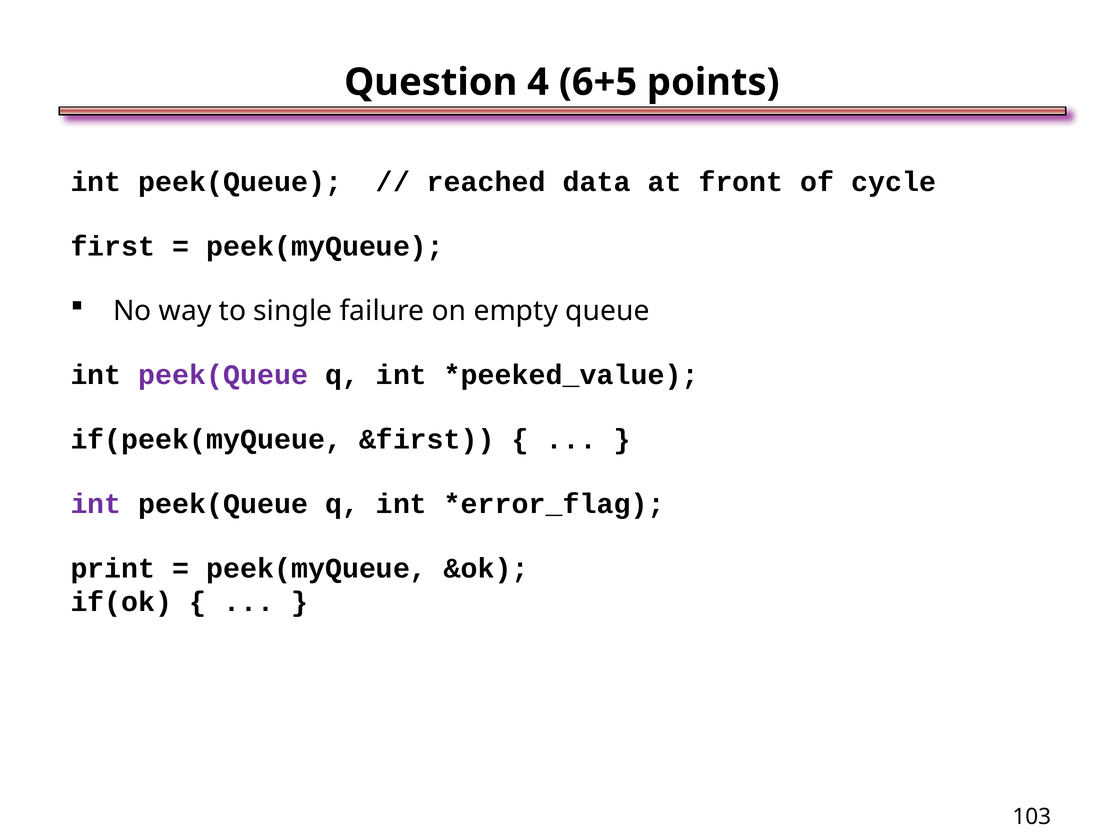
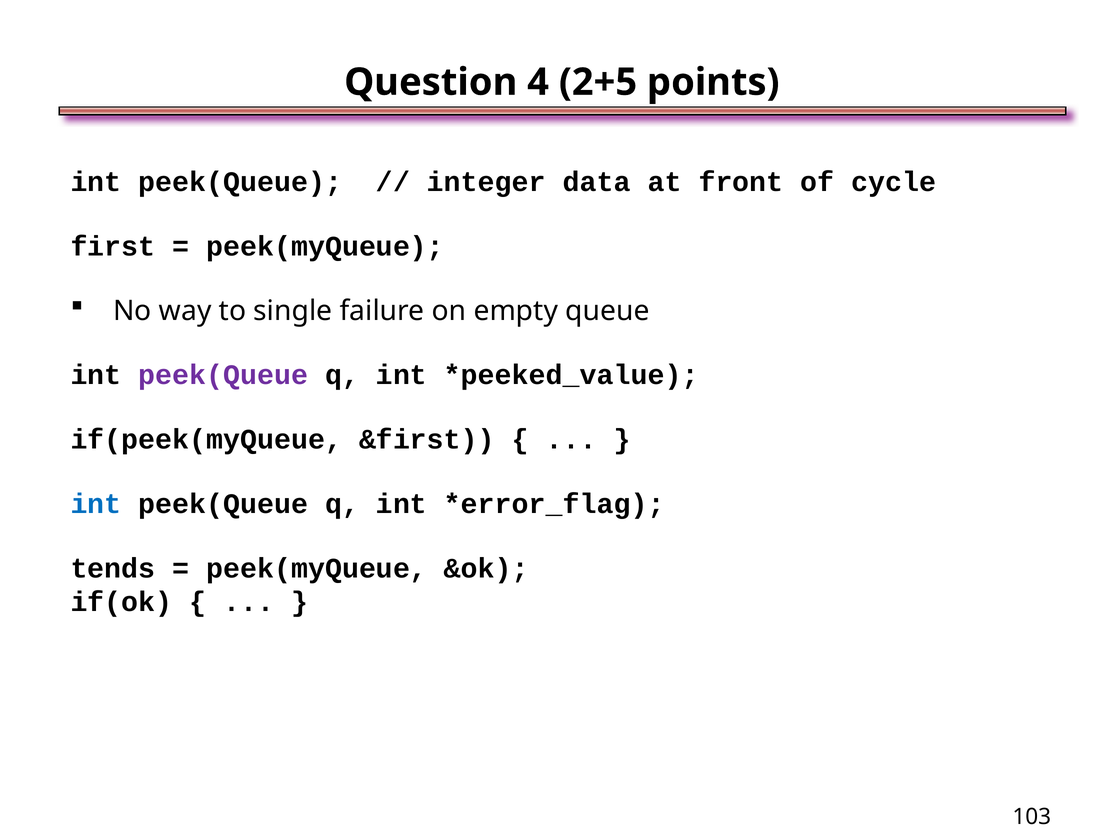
6+5: 6+5 -> 2+5
reached: reached -> integer
int at (96, 504) colour: purple -> blue
print: print -> tends
